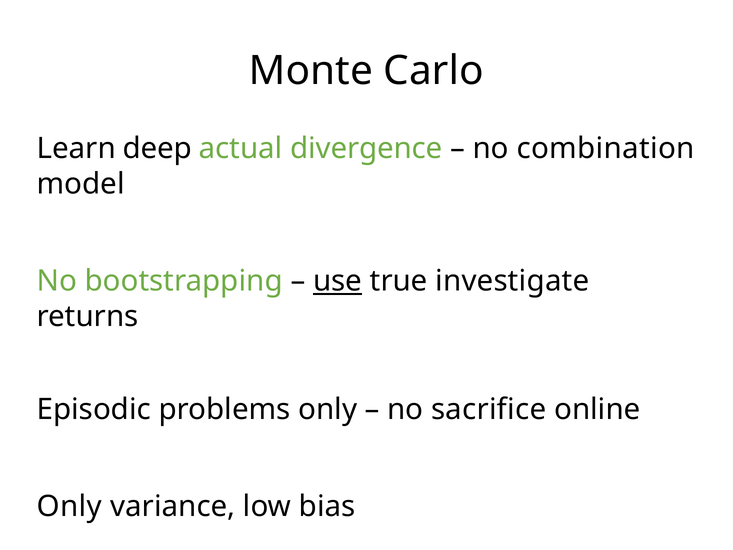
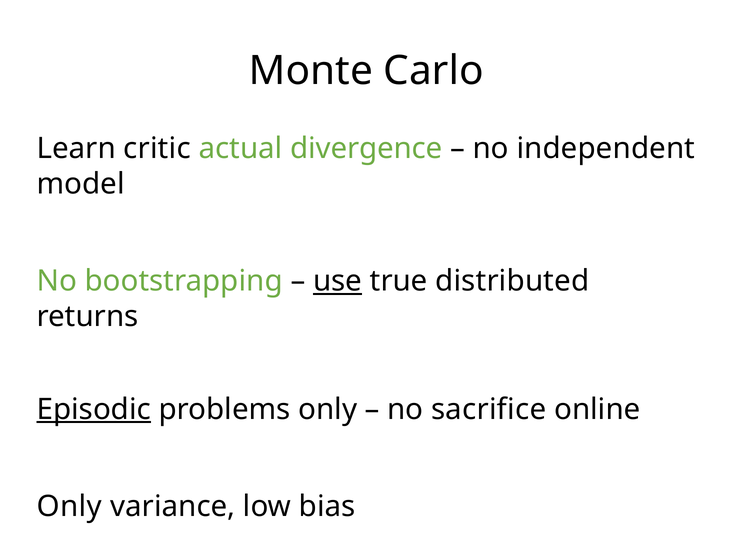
deep: deep -> critic
combination: combination -> independent
investigate: investigate -> distributed
Episodic underline: none -> present
